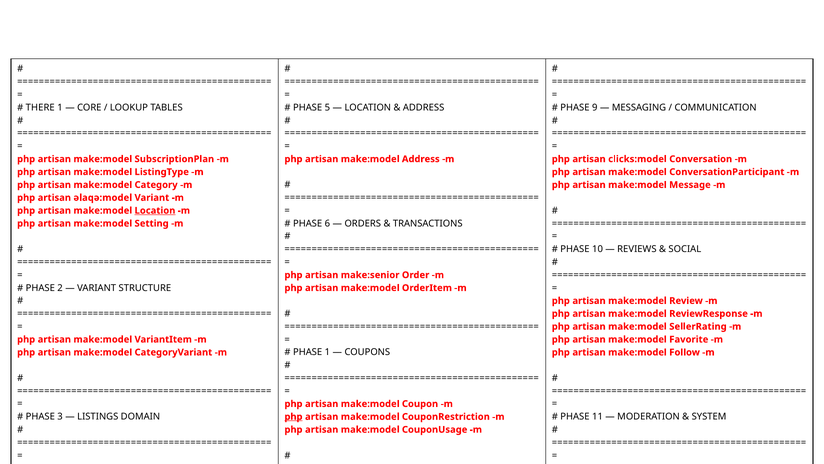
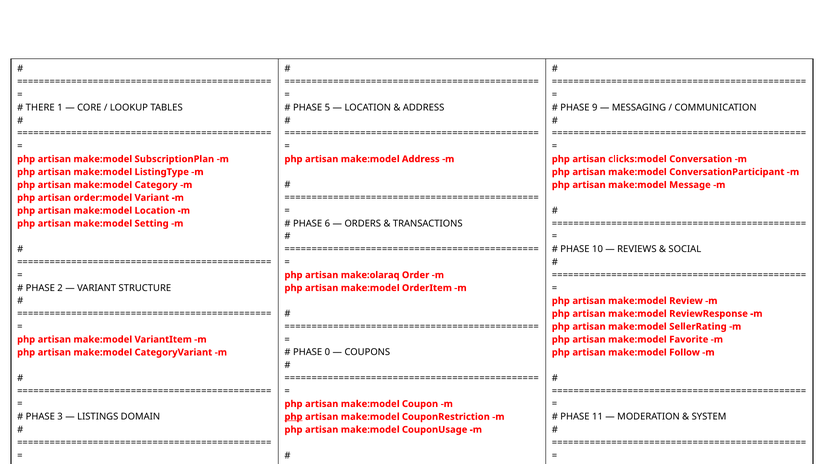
əlaqə:model: əlaqə:model -> order:model
Location at (155, 210) underline: present -> none
make:senior: make:senior -> make:olaraq
PHASE 1: 1 -> 0
